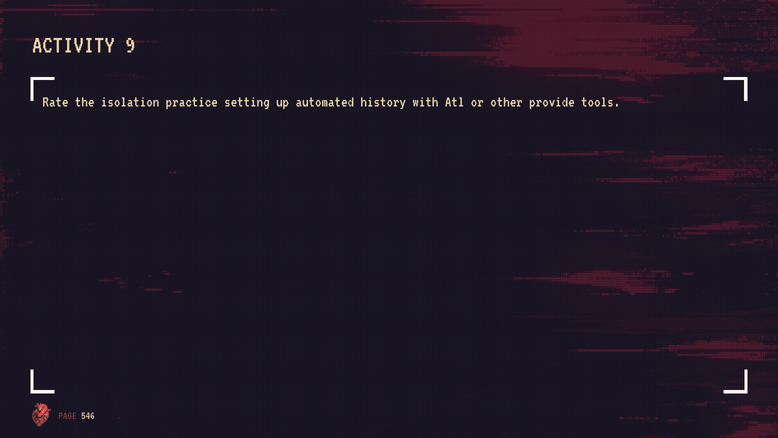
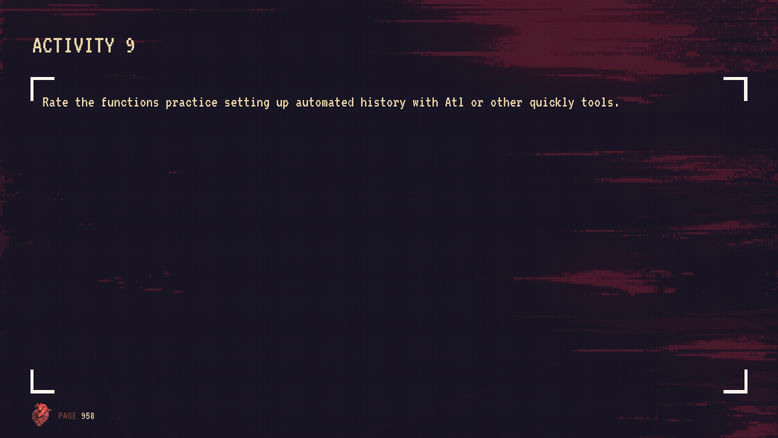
isolation: isolation -> functions
provide: provide -> quickly
546: 546 -> 958
